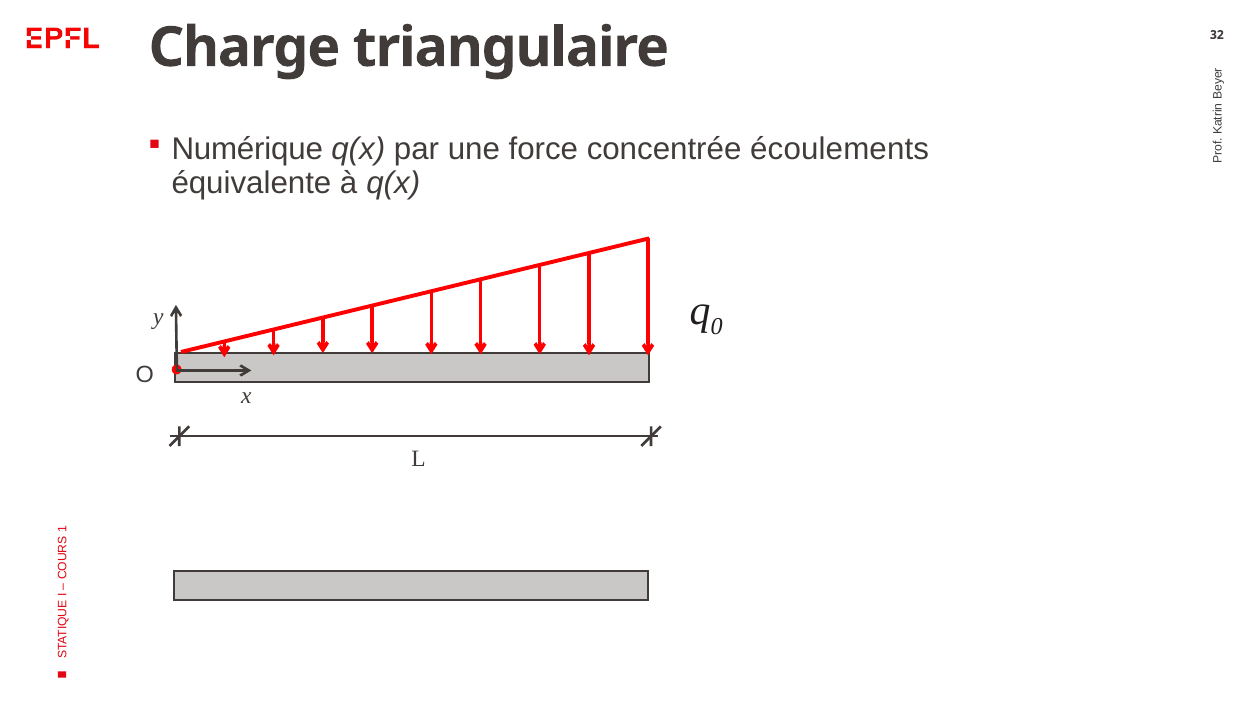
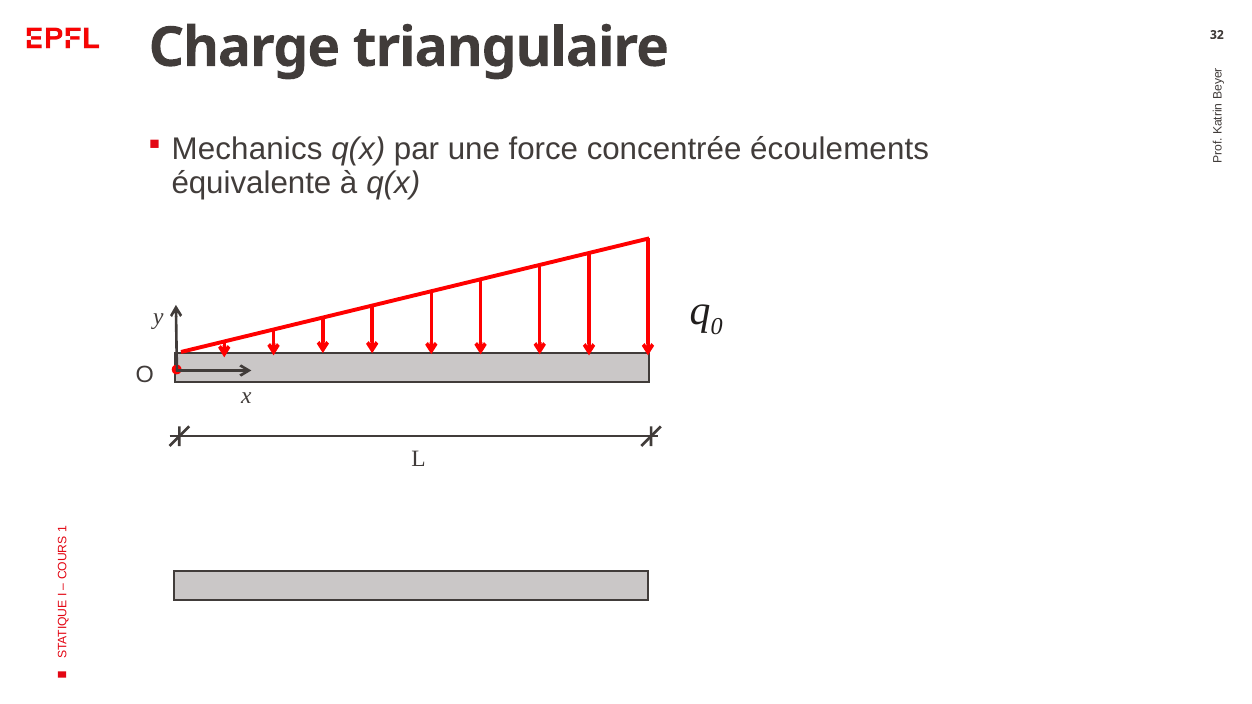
Numérique: Numérique -> Mechanics
